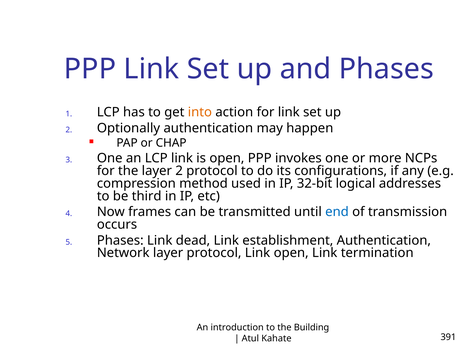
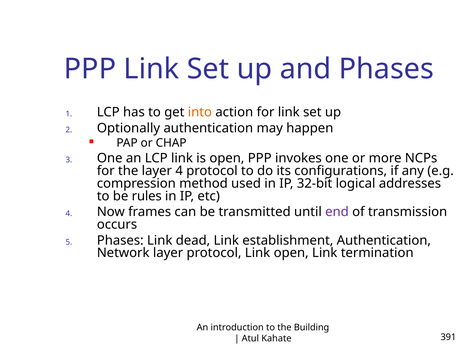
layer 2: 2 -> 4
third: third -> rules
end colour: blue -> purple
